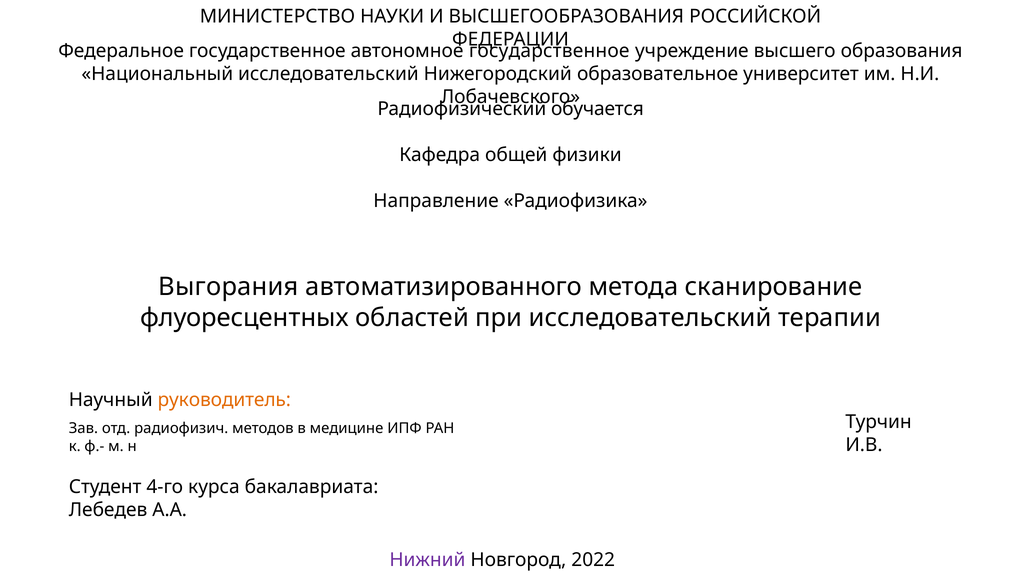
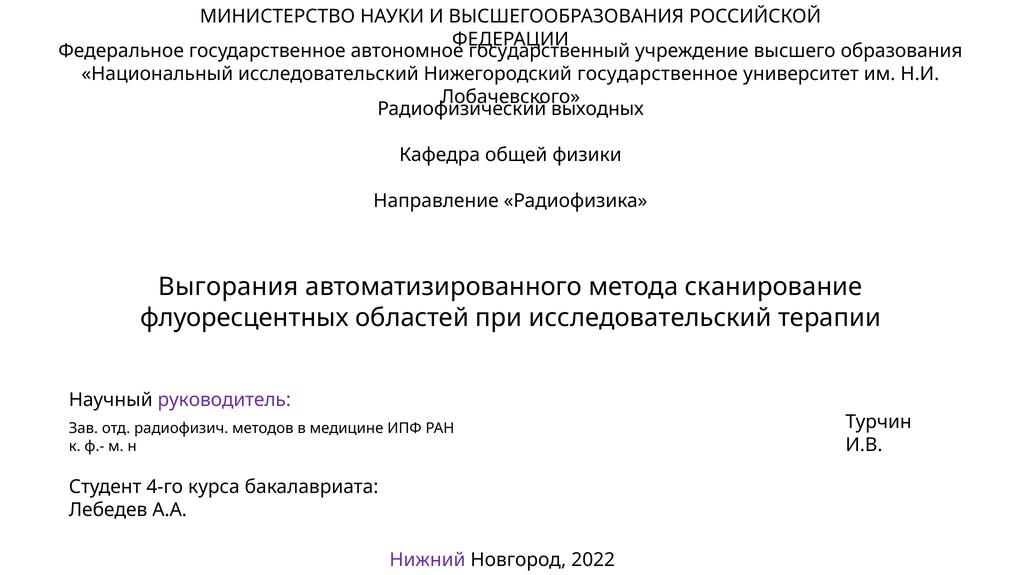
автономное государственное: государственное -> государственный
Нижегородский образовательное: образовательное -> государственное
обучается: обучается -> выходных
руководитель colour: orange -> purple
